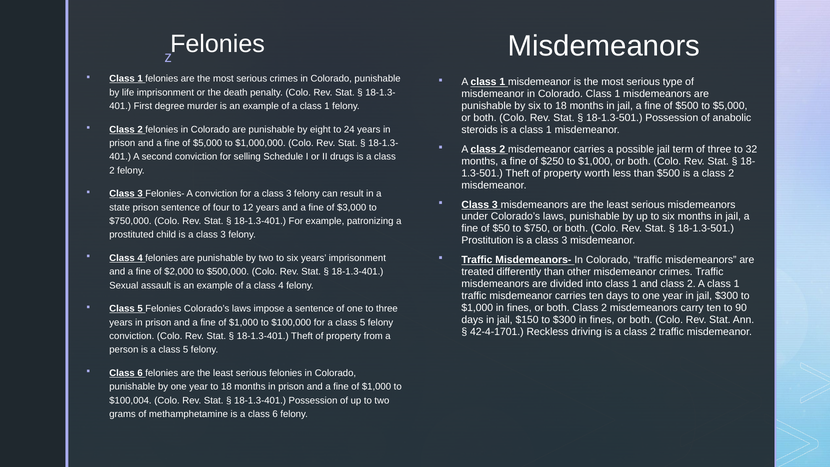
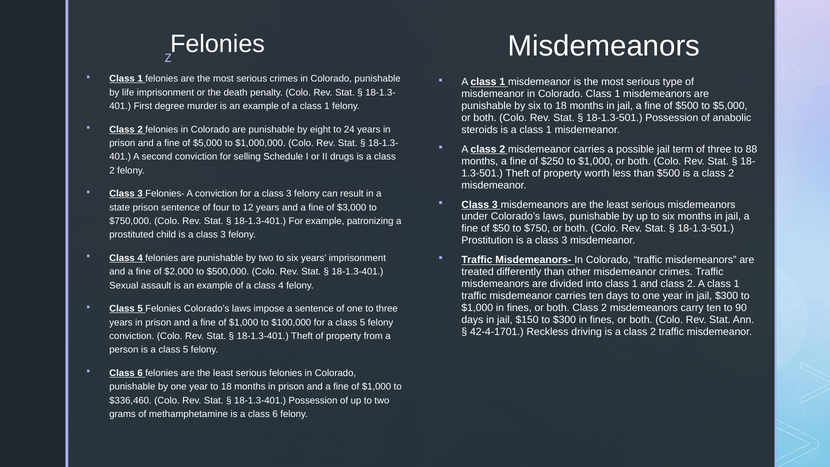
32: 32 -> 88
$100,004: $100,004 -> $336,460
